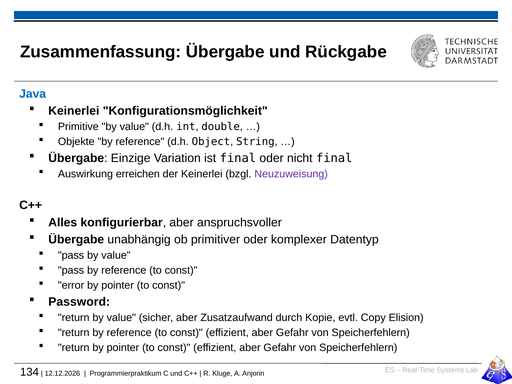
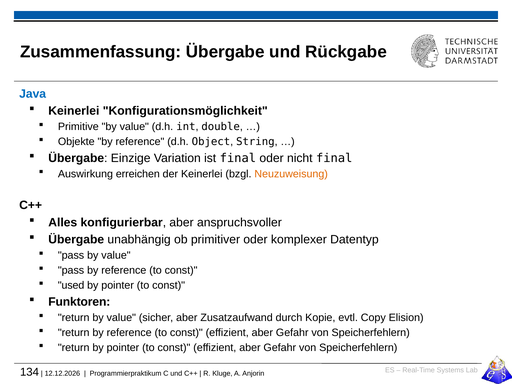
Neuzuweisung colour: purple -> orange
error: error -> used
Password: Password -> Funktoren
